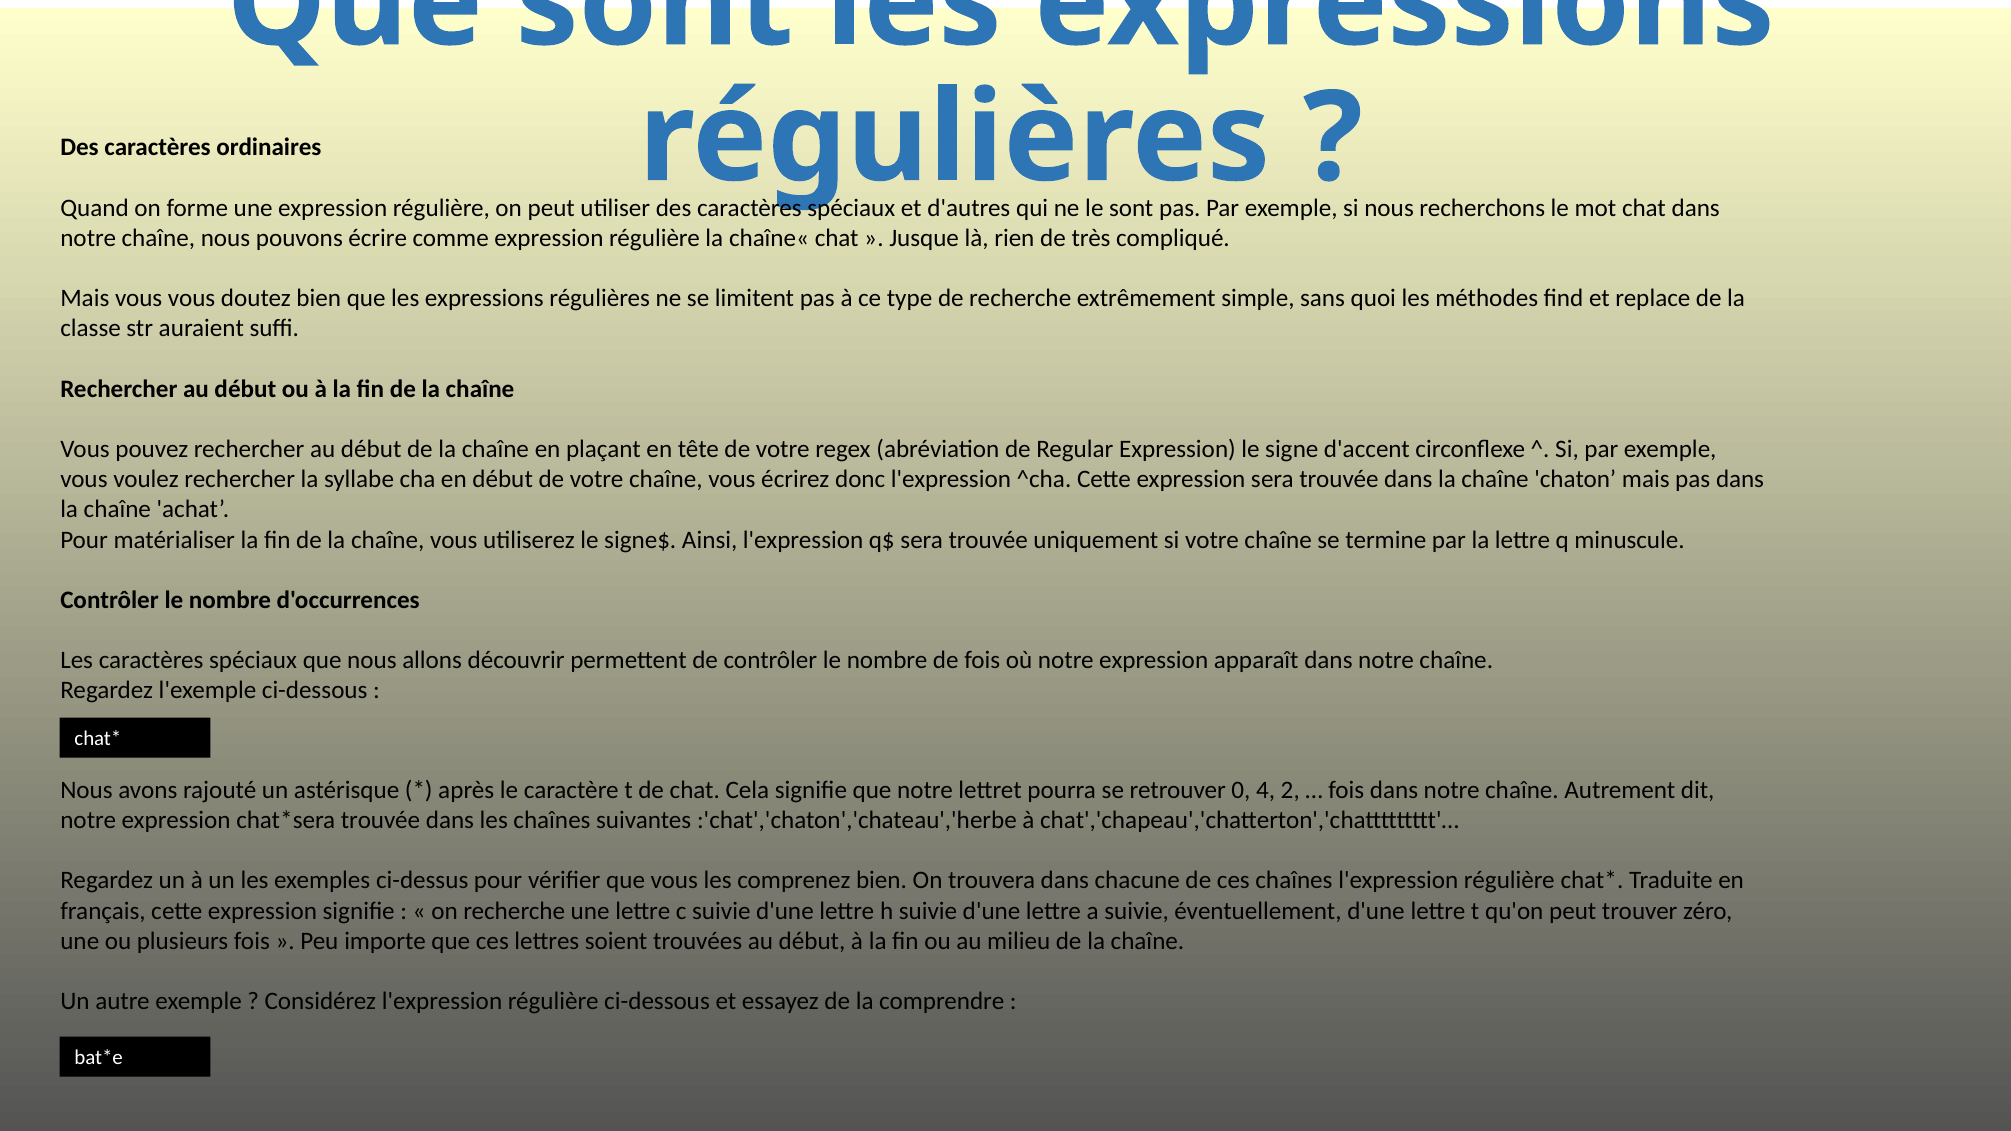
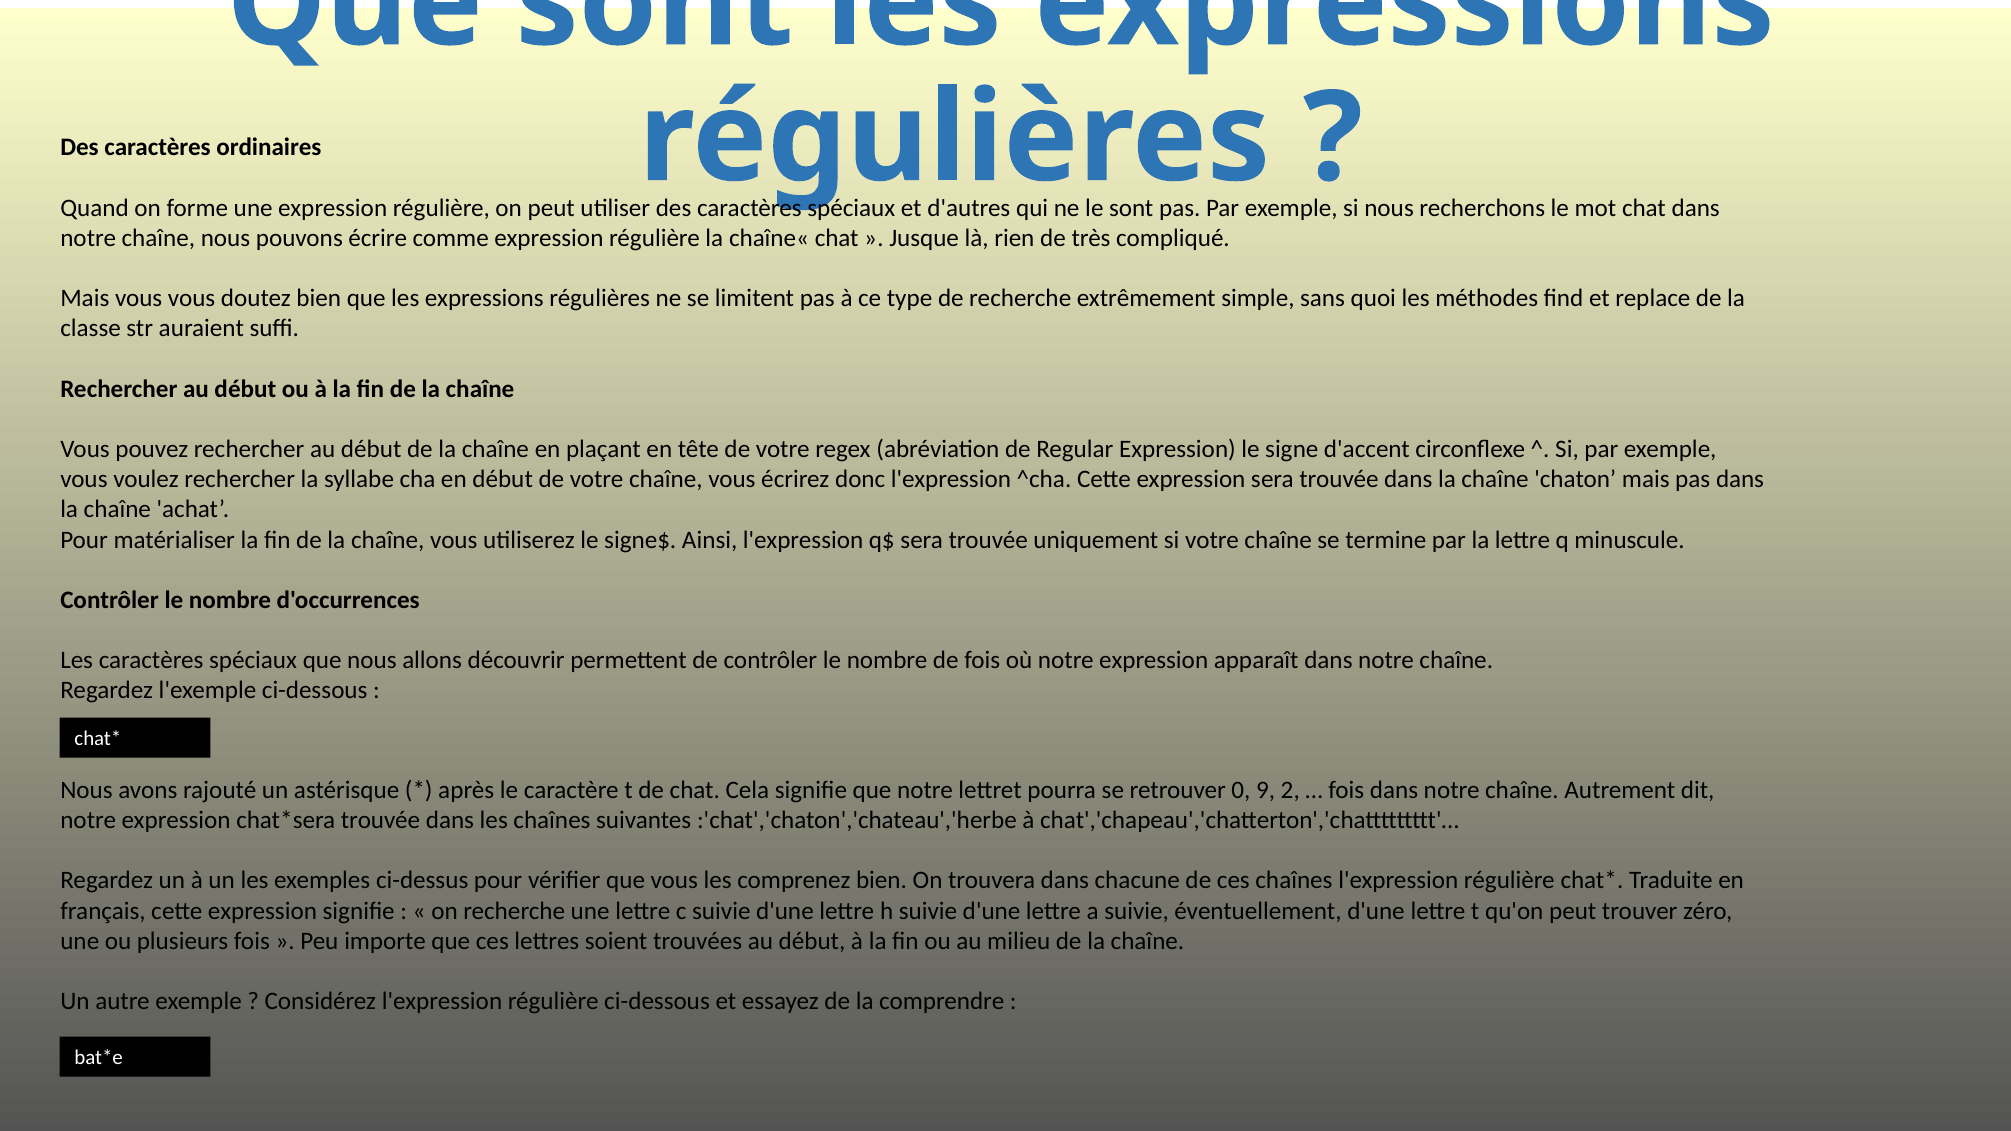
4: 4 -> 9
